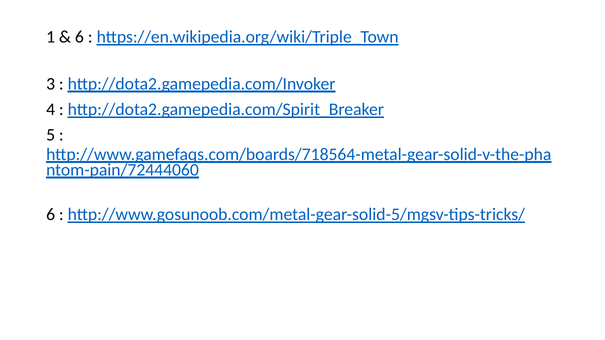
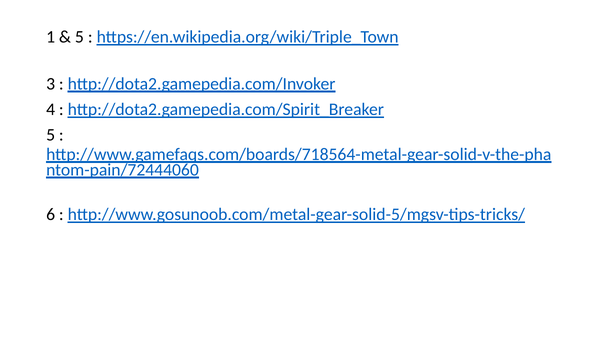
6 at (79, 37): 6 -> 5
